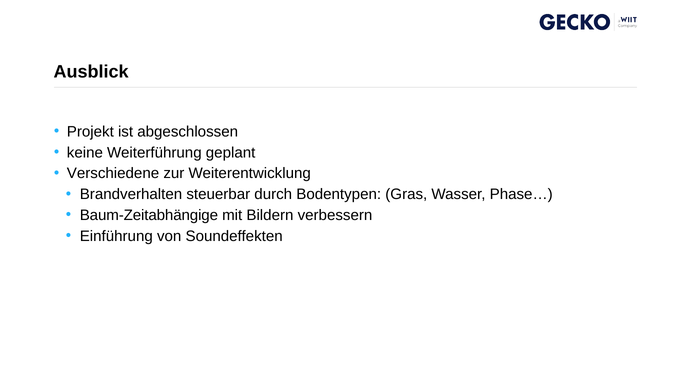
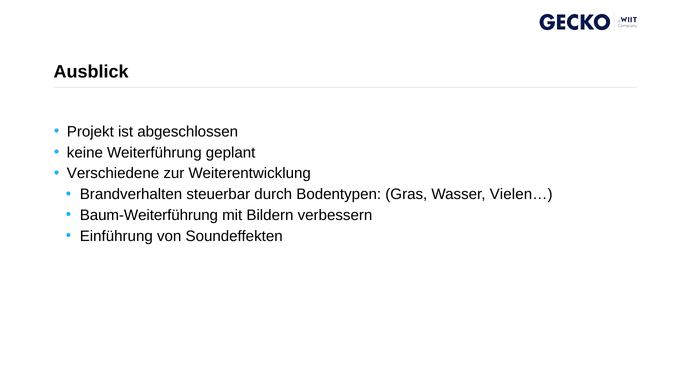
Phase…: Phase… -> Vielen…
Baum-Zeitabhängige: Baum-Zeitabhängige -> Baum-Weiterführung
